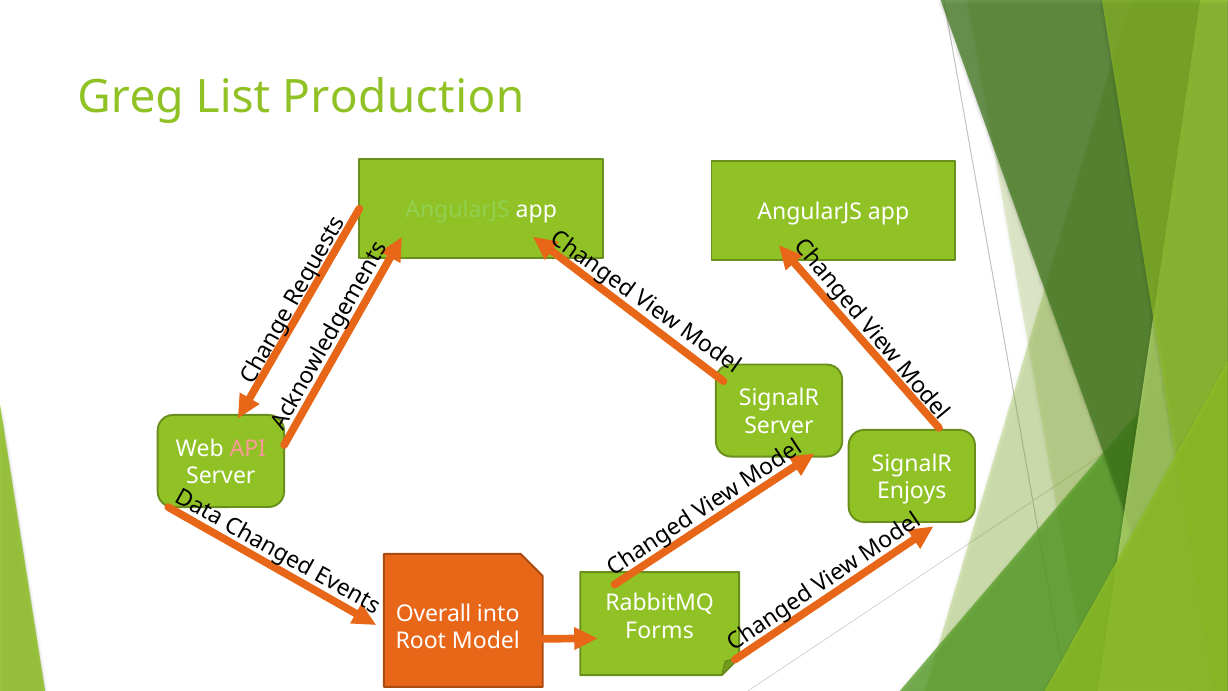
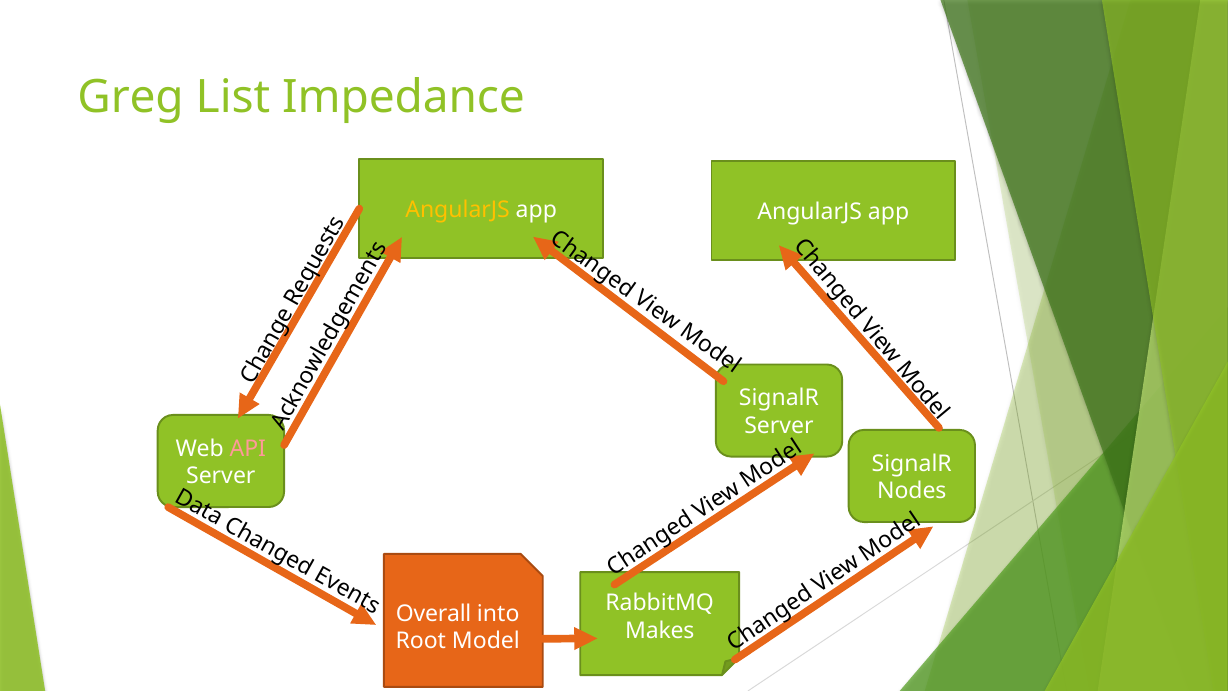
Production: Production -> Impedance
AngularJS at (458, 210) colour: light green -> yellow
Enjoys: Enjoys -> Nodes
Forms: Forms -> Makes
